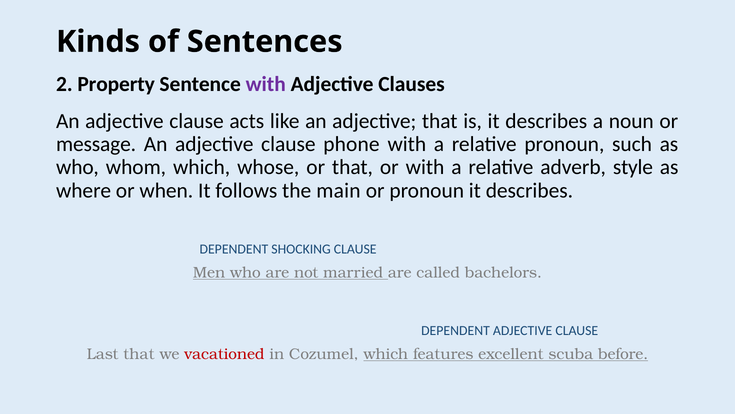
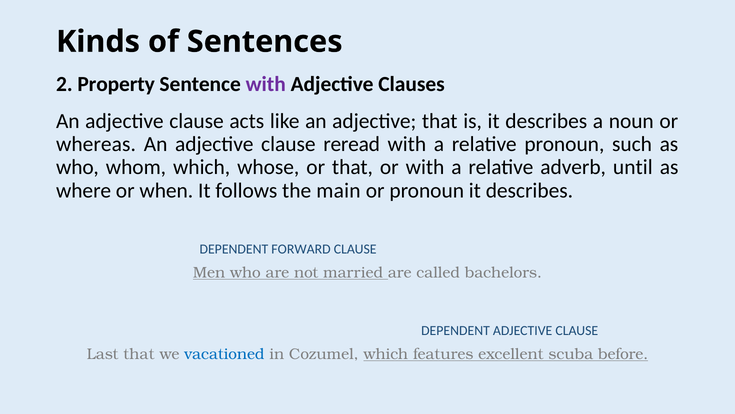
message: message -> whereas
phone: phone -> reread
style: style -> until
SHOCKING: SHOCKING -> FORWARD
vacationed colour: red -> blue
